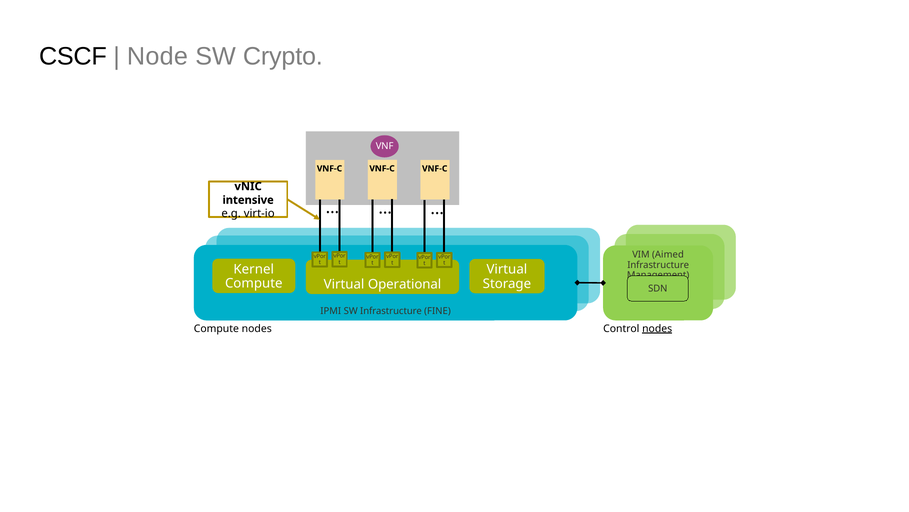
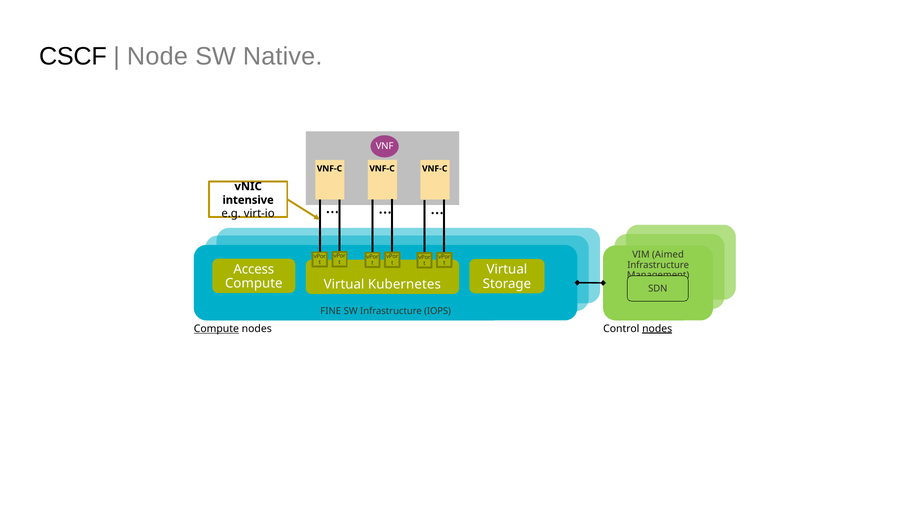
Crypto: Crypto -> Native
Kernel: Kernel -> Access
Operational: Operational -> Kubernetes
IPMI: IPMI -> FINE
FINE: FINE -> IOPS
Compute at (216, 328) underline: none -> present
